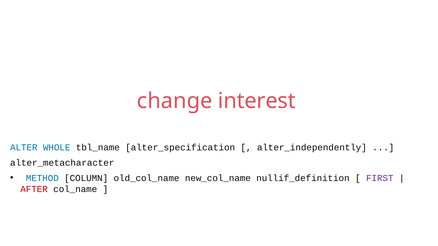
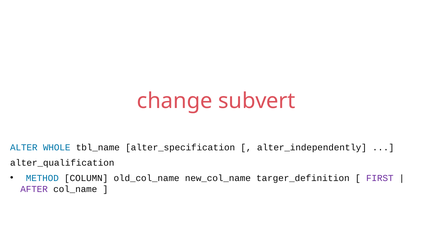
interest: interest -> subvert
alter_metacharacter: alter_metacharacter -> alter_qualification
nullif_definition: nullif_definition -> targer_definition
AFTER colour: red -> purple
